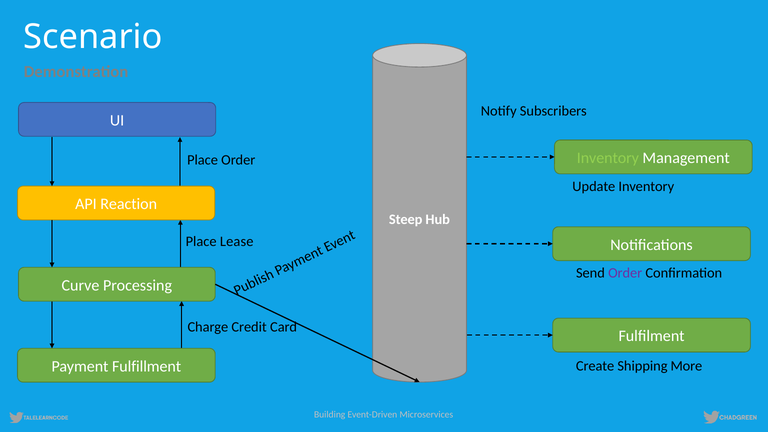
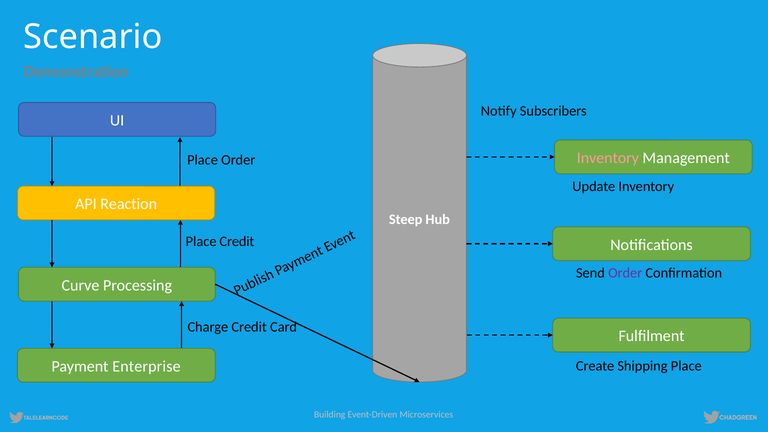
Inventory at (608, 158) colour: light green -> pink
Place Lease: Lease -> Credit
Fulfillment: Fulfillment -> Enterprise
Shipping More: More -> Place
